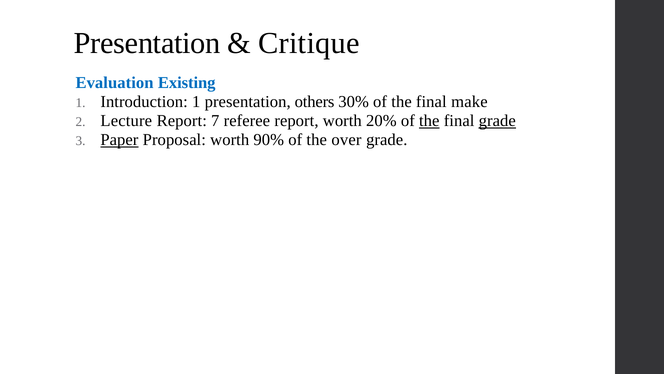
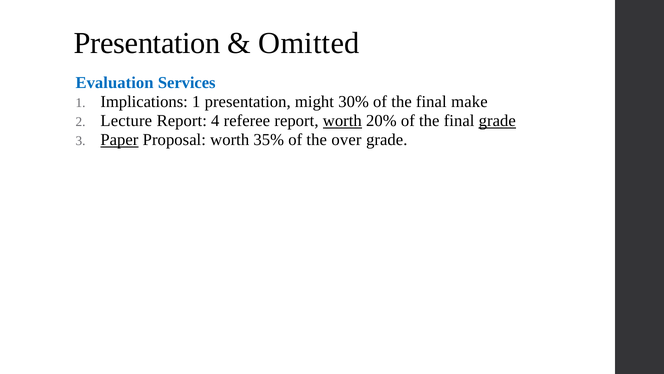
Critique: Critique -> Omitted
Existing: Existing -> Services
Introduction: Introduction -> Implications
others: others -> might
7: 7 -> 4
worth at (342, 121) underline: none -> present
the at (429, 121) underline: present -> none
90%: 90% -> 35%
